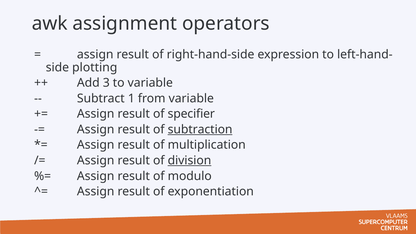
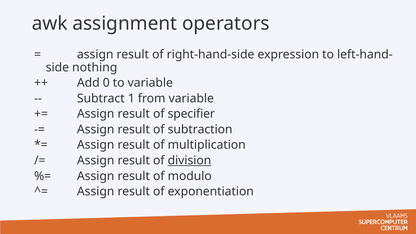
plotting: plotting -> nothing
3: 3 -> 0
subtraction underline: present -> none
